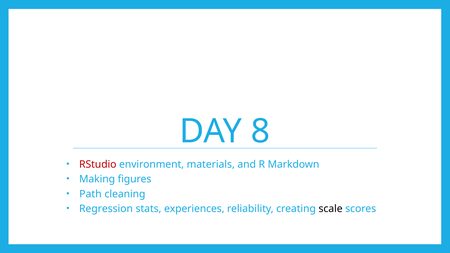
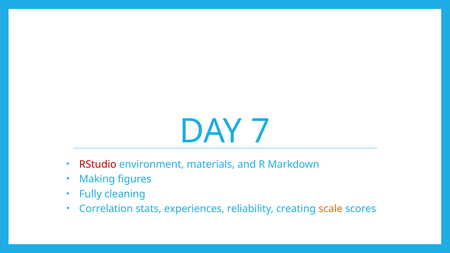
8: 8 -> 7
Path: Path -> Fully
Regression: Regression -> Correlation
scale colour: black -> orange
